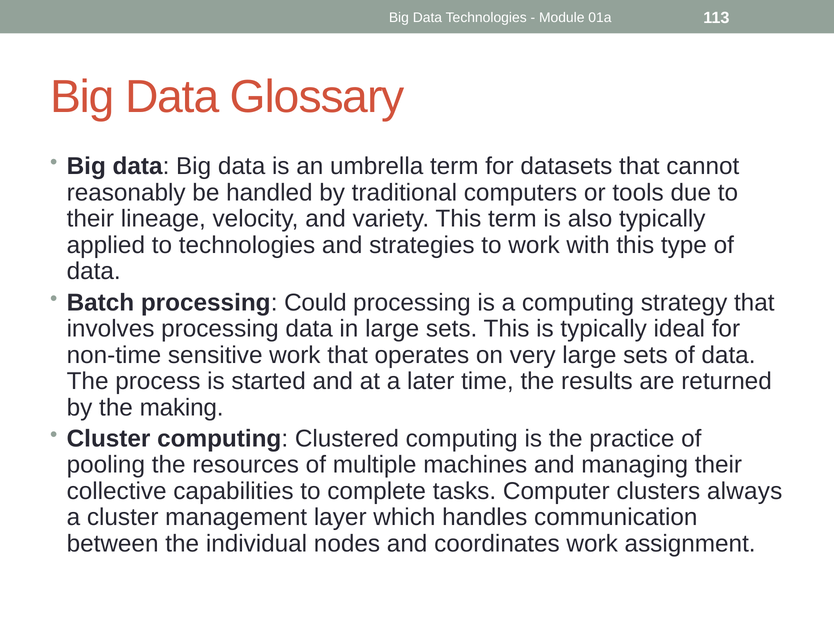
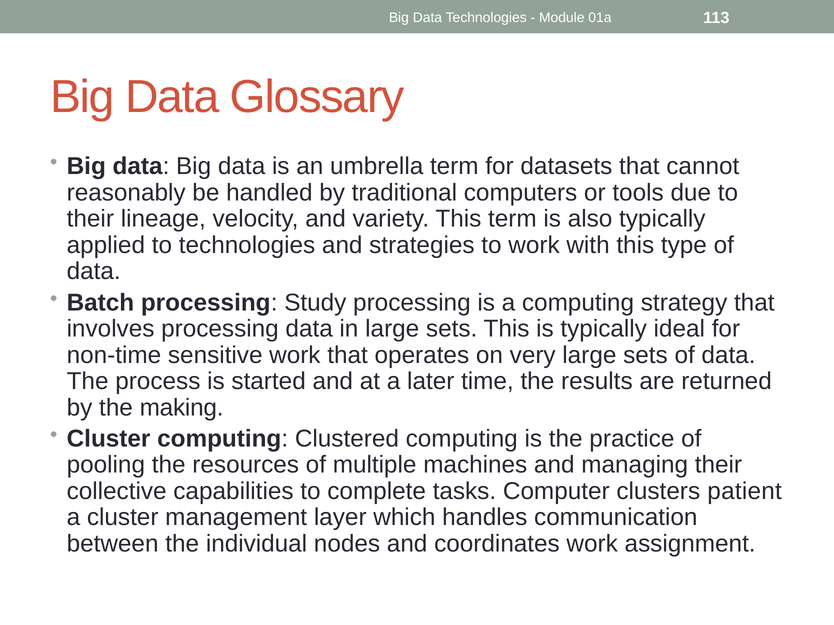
Could: Could -> Study
always: always -> patient
